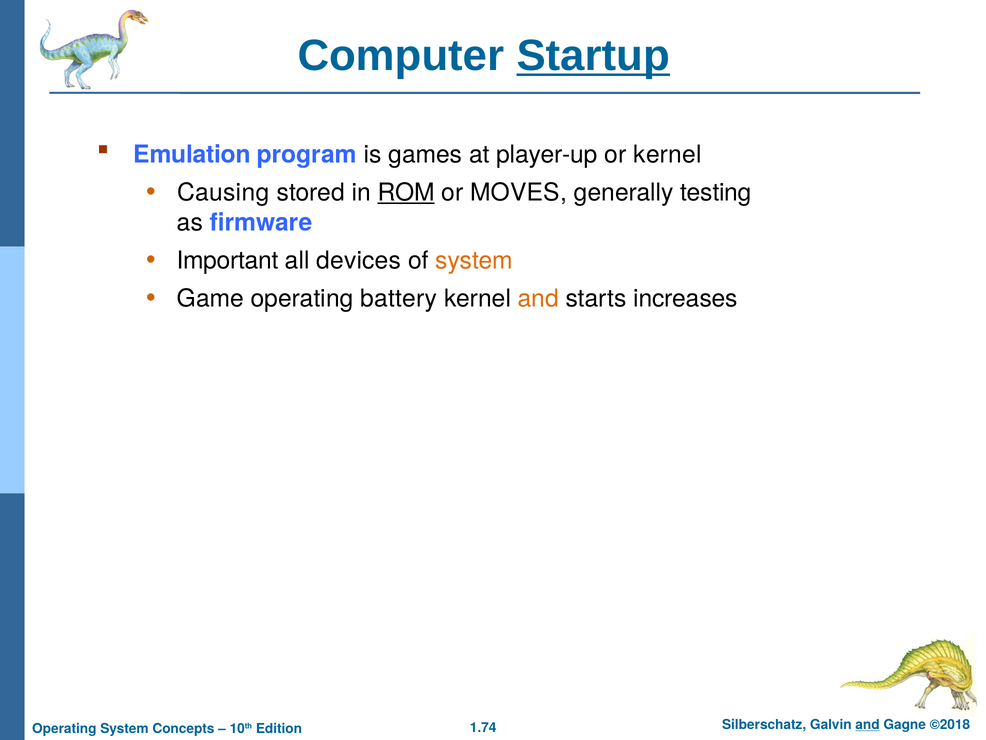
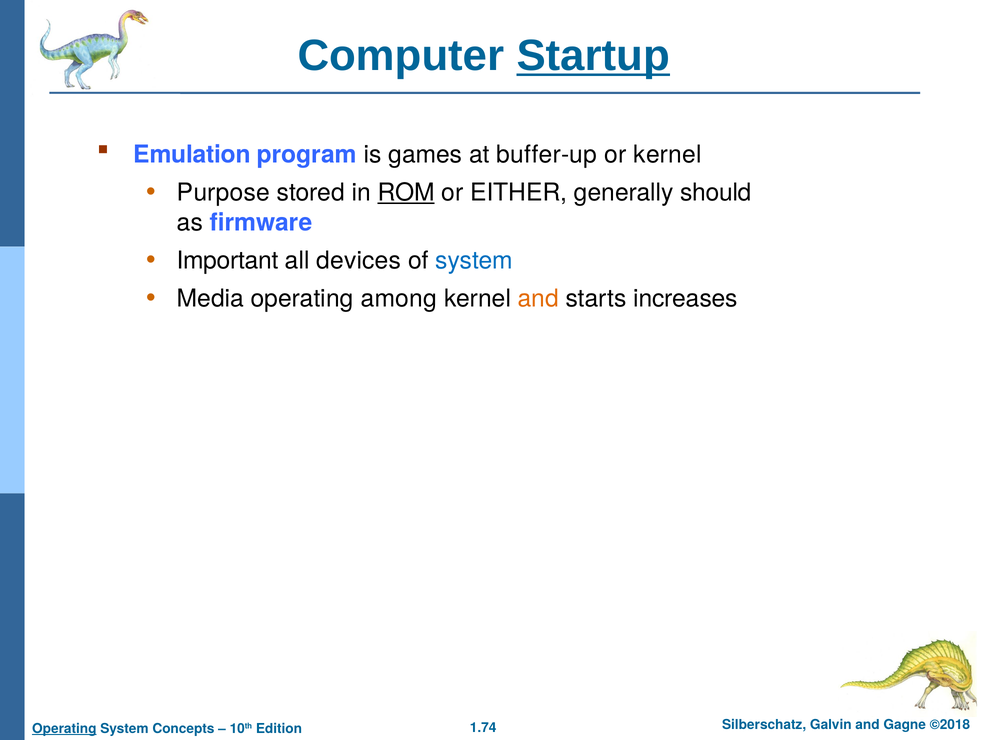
player-up: player-up -> buffer-up
Causing: Causing -> Purpose
MOVES: MOVES -> EITHER
testing: testing -> should
system at (474, 260) colour: orange -> blue
Game: Game -> Media
battery: battery -> among
and at (867, 724) underline: present -> none
Operating at (64, 728) underline: none -> present
